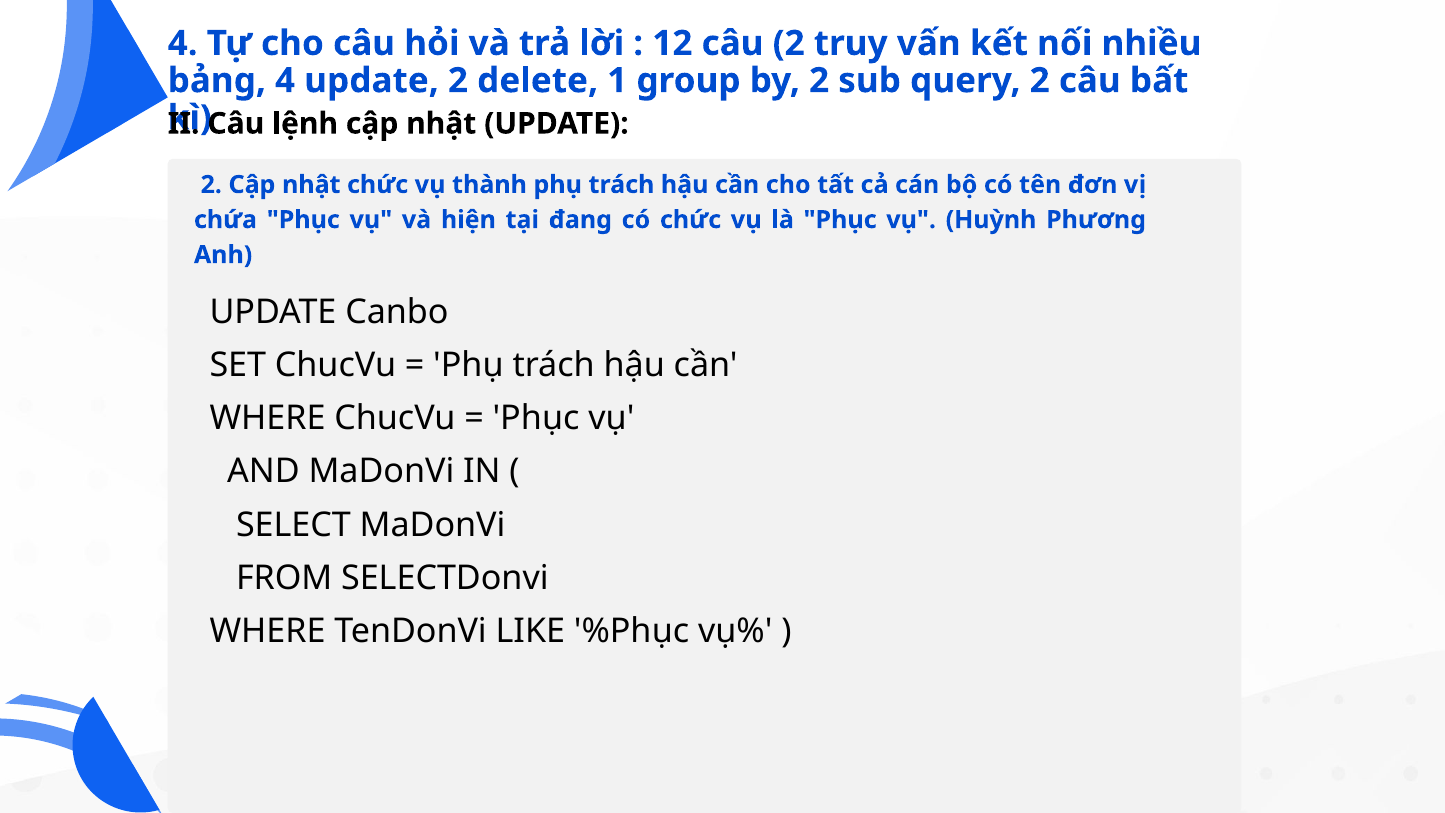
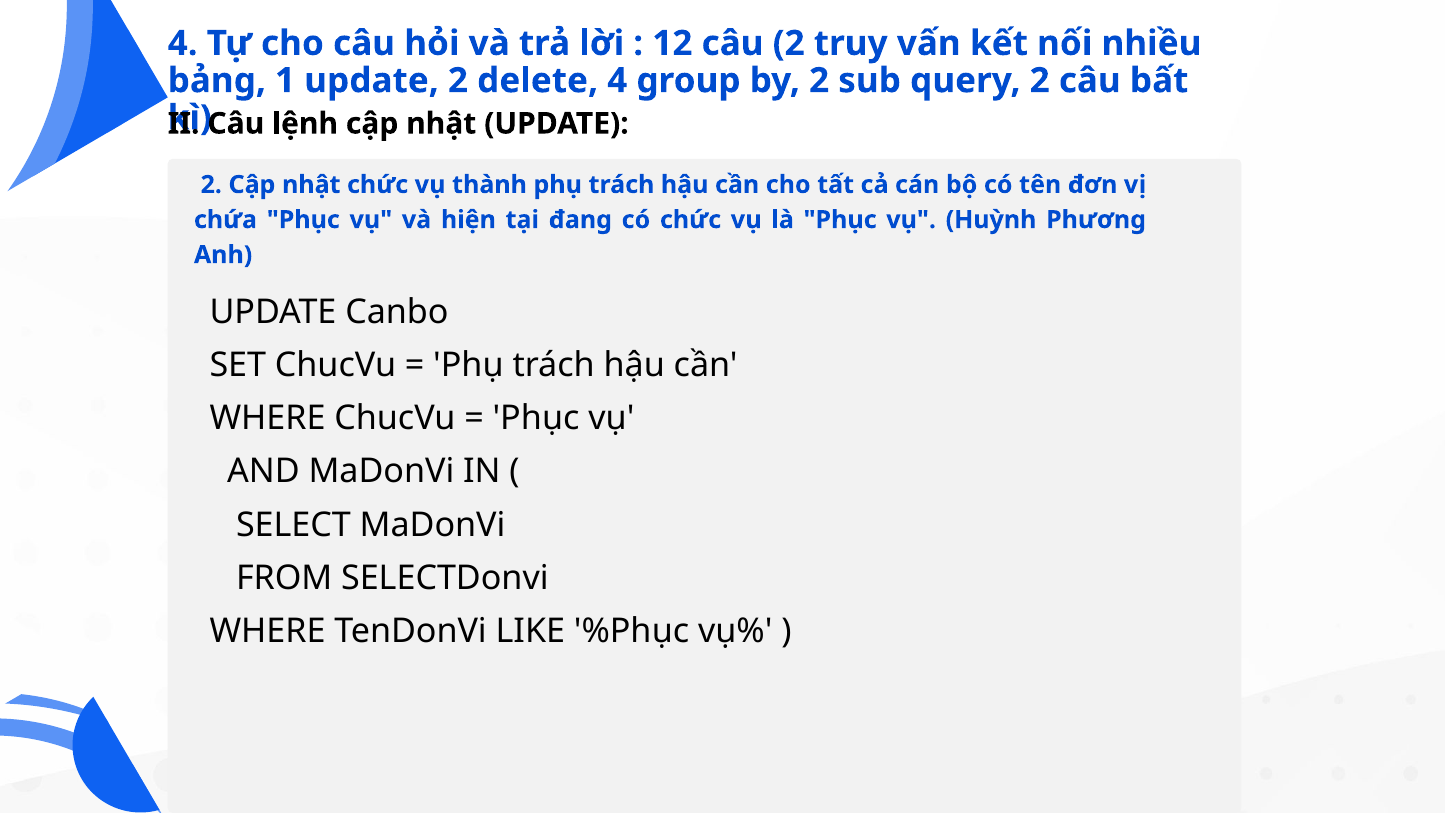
bảng 4: 4 -> 1
delete 1: 1 -> 4
